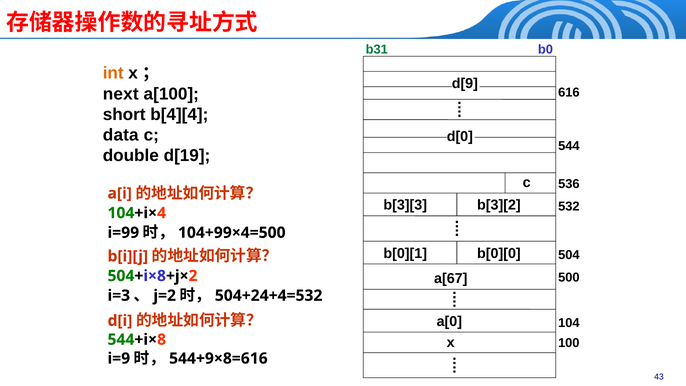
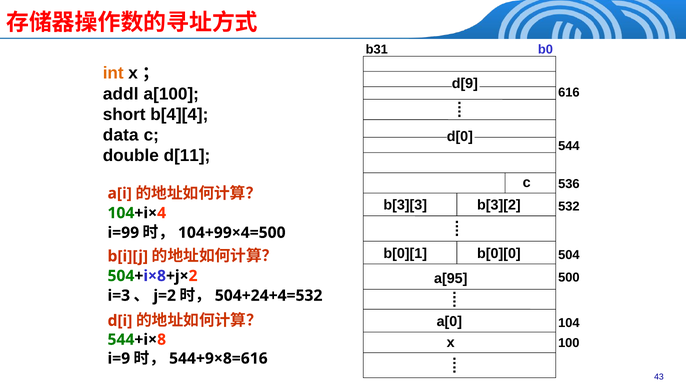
b31 colour: green -> black
next: next -> addl
d[19: d[19 -> d[11
a[67: a[67 -> a[95
